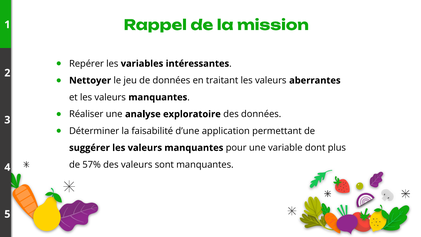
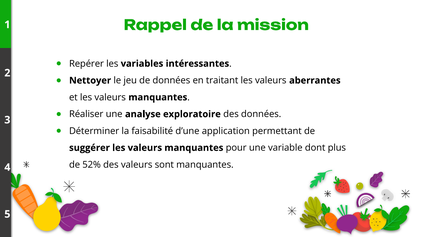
57%: 57% -> 52%
